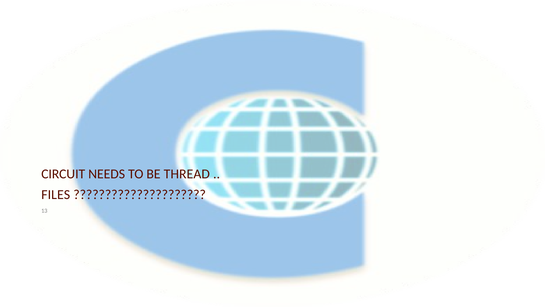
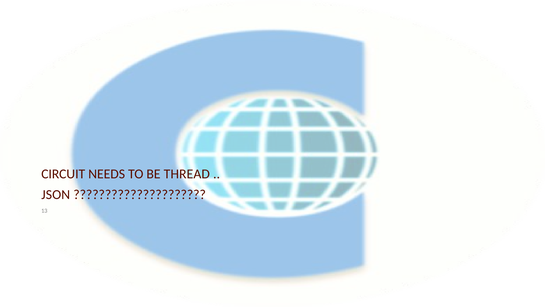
FILES: FILES -> JSON
